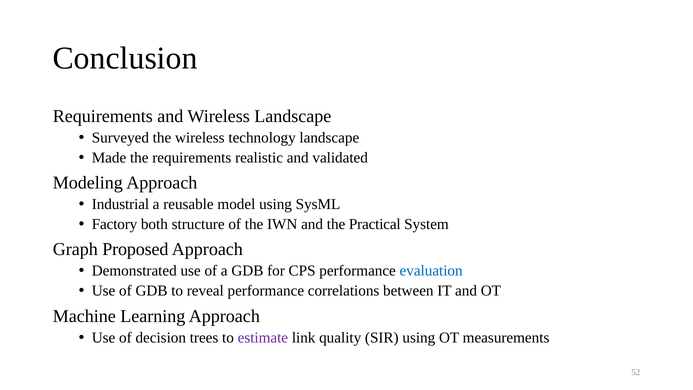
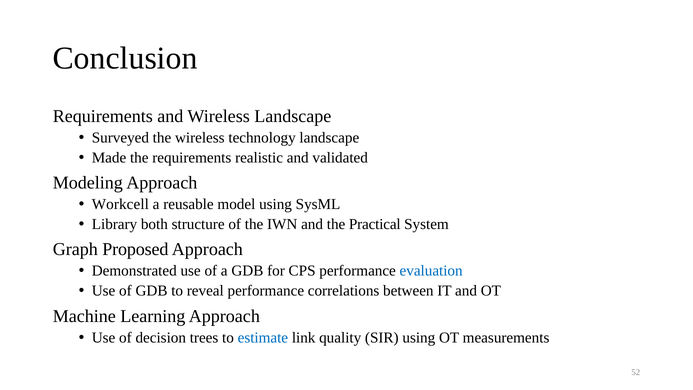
Industrial: Industrial -> Workcell
Factory: Factory -> Library
estimate colour: purple -> blue
